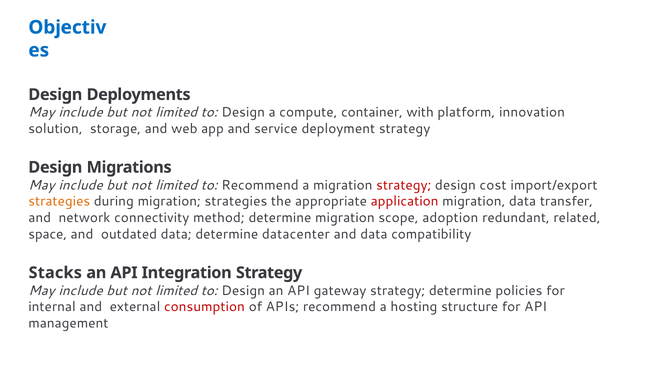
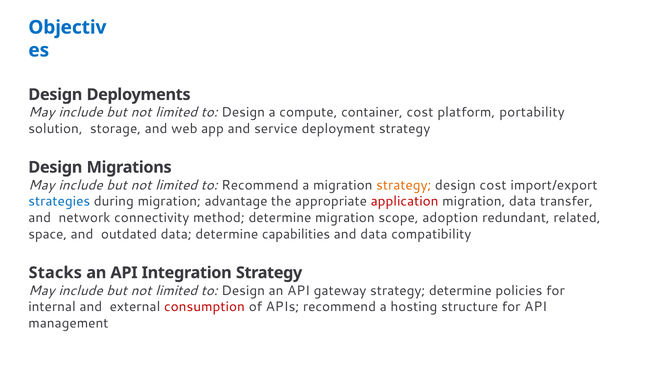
container with: with -> cost
innovation: innovation -> portability
strategy at (404, 185) colour: red -> orange
strategies at (59, 201) colour: orange -> blue
migration strategies: strategies -> advantage
datacenter: datacenter -> capabilities
